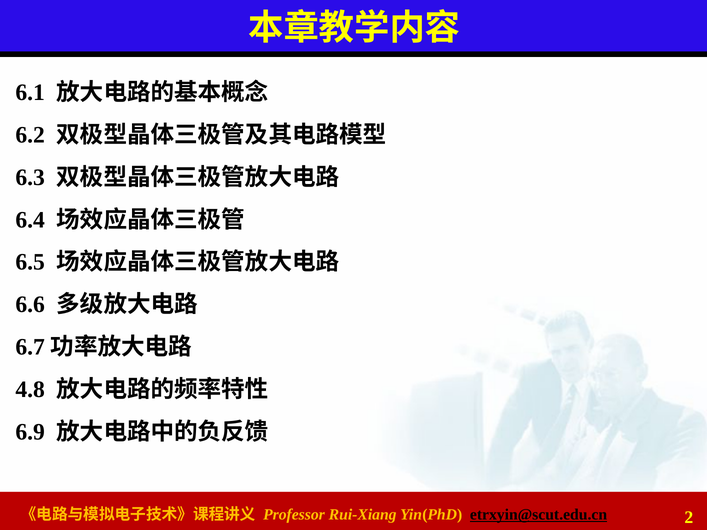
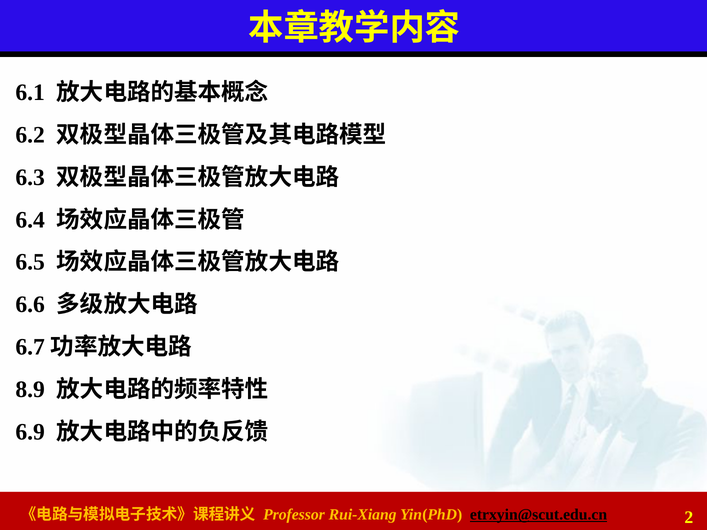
4.8: 4.8 -> 8.9
